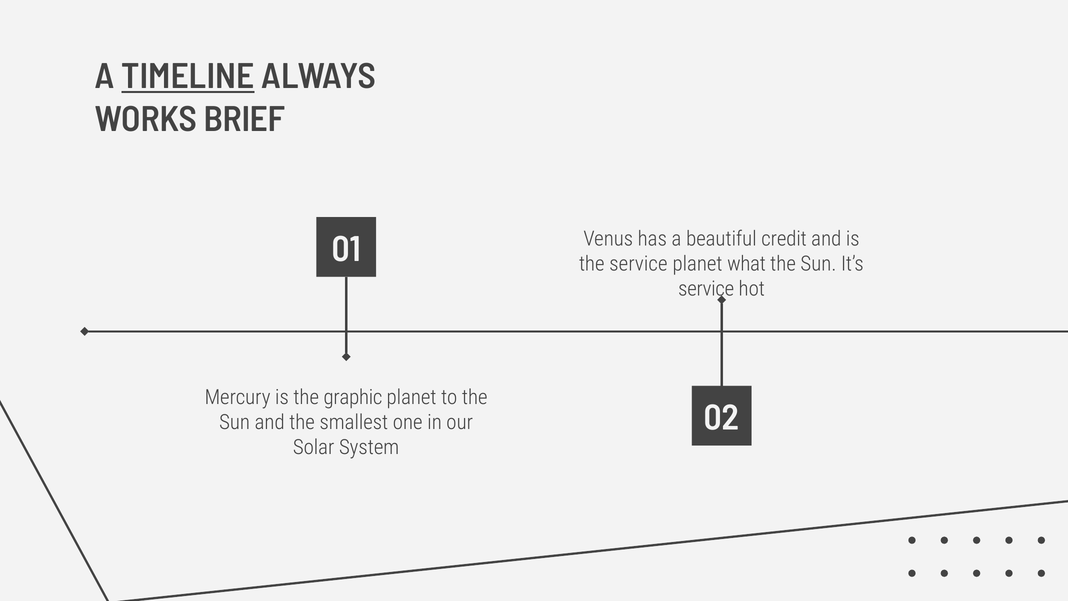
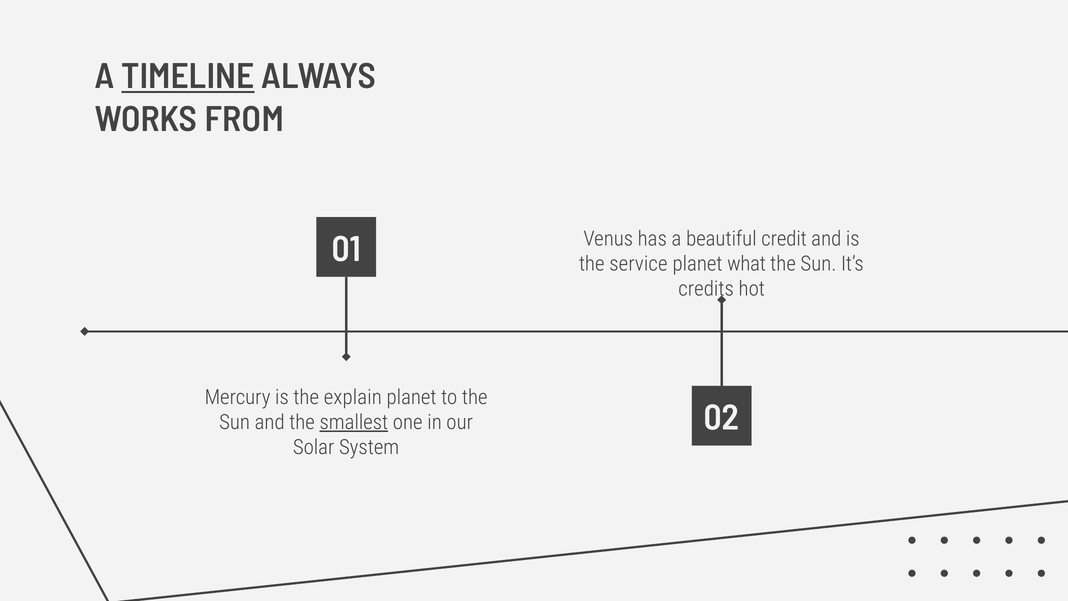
BRIEF: BRIEF -> FROM
service at (706, 289): service -> credits
graphic: graphic -> explain
smallest underline: none -> present
